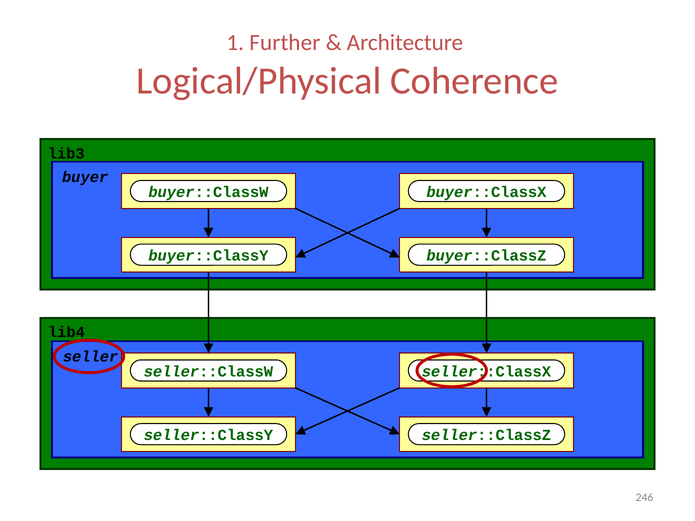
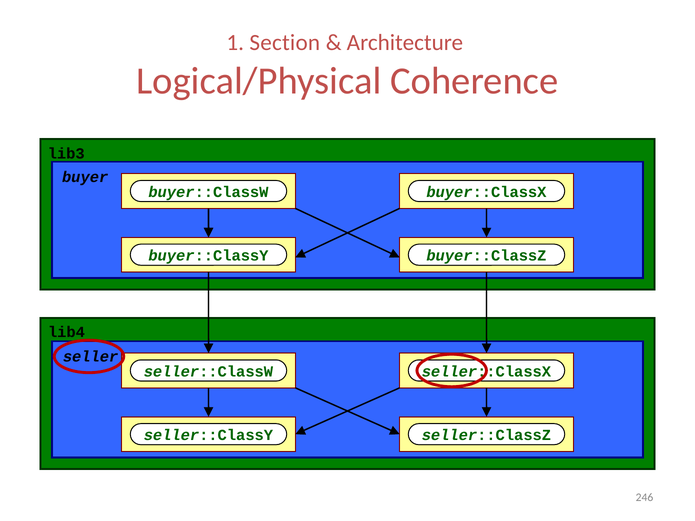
Further: Further -> Section
